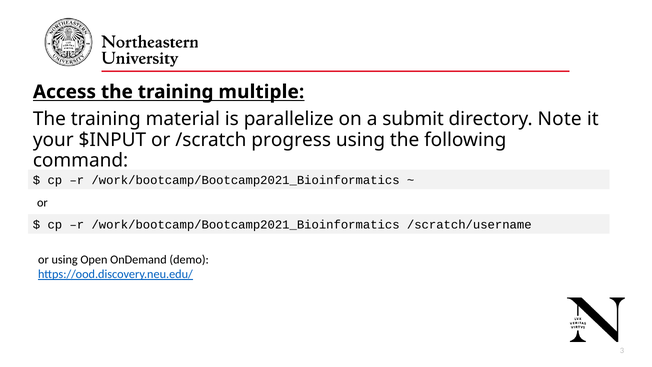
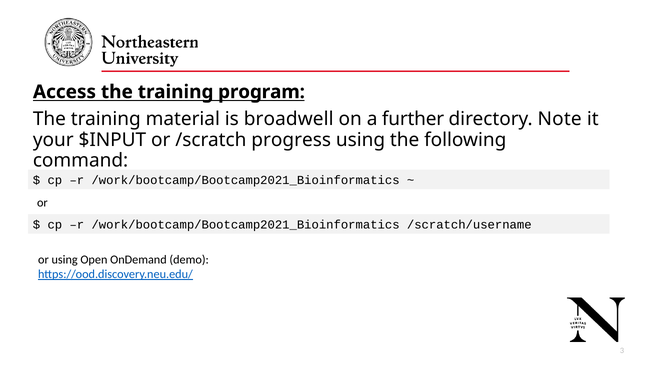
multiple: multiple -> program
parallelize: parallelize -> broadwell
submit: submit -> further
